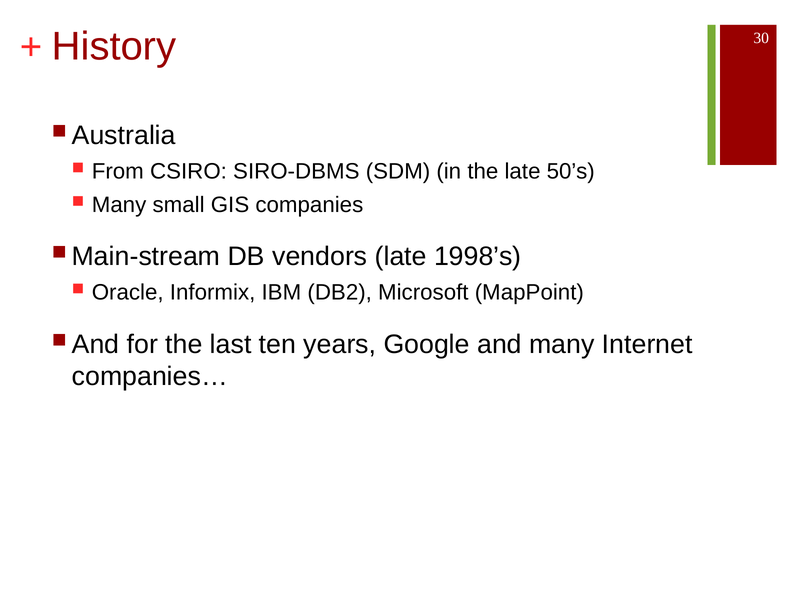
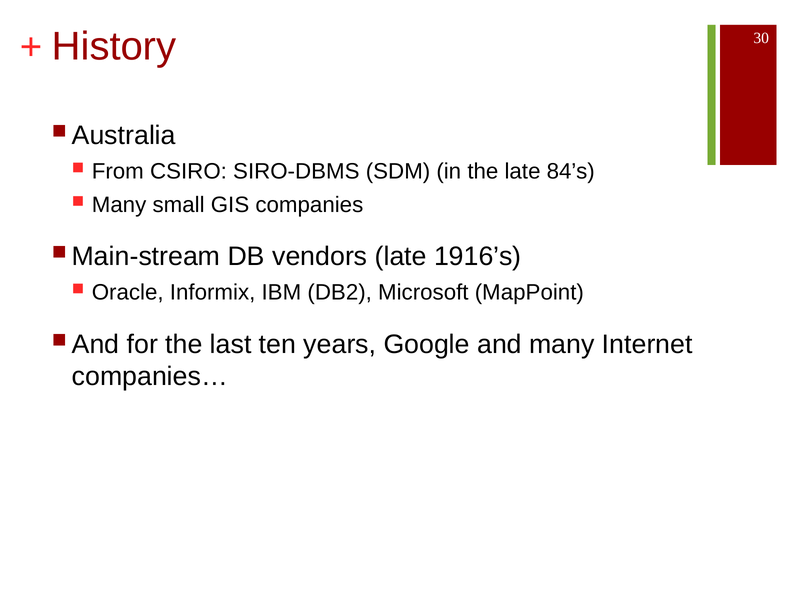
50’s: 50’s -> 84’s
1998’s: 1998’s -> 1916’s
